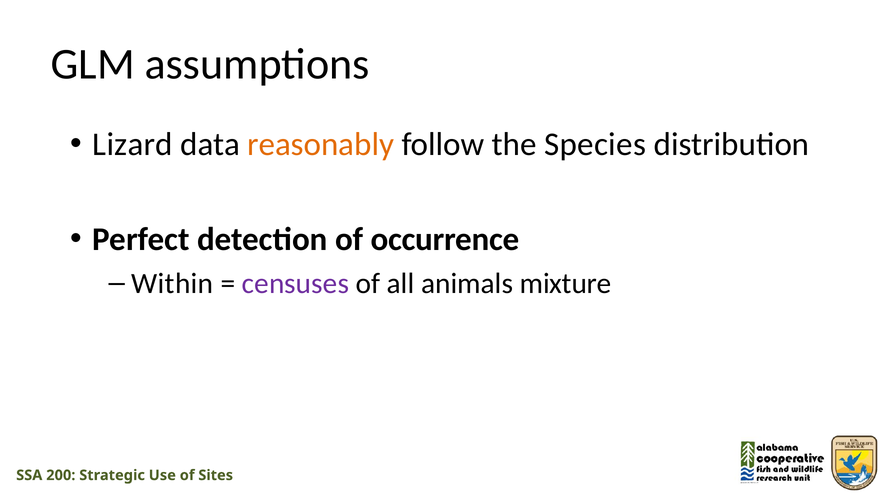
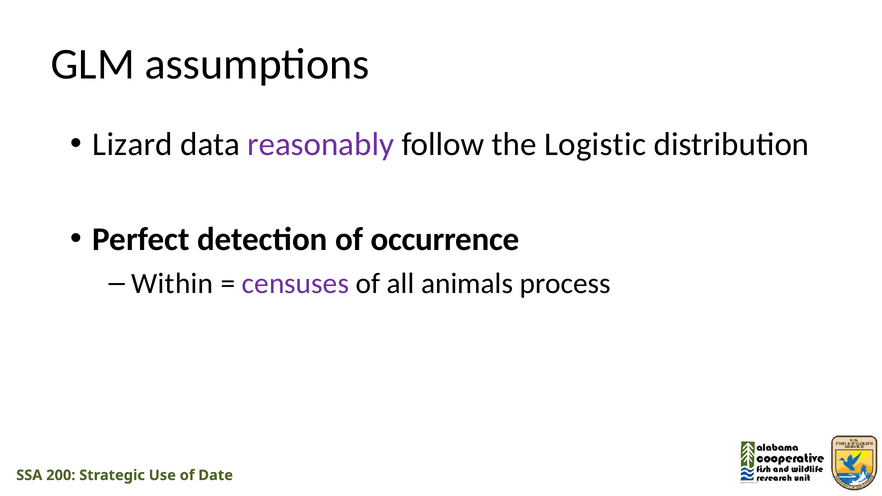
reasonably colour: orange -> purple
Species: Species -> Logistic
mixture: mixture -> process
Sites: Sites -> Date
